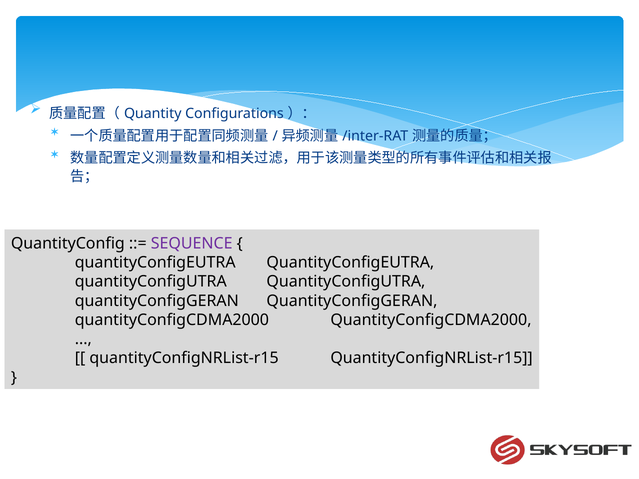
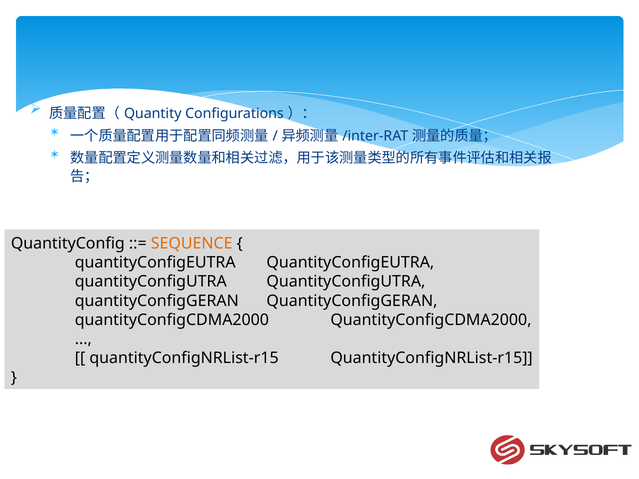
SEQUENCE colour: purple -> orange
